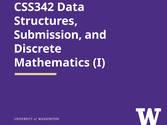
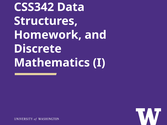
Submission: Submission -> Homework
